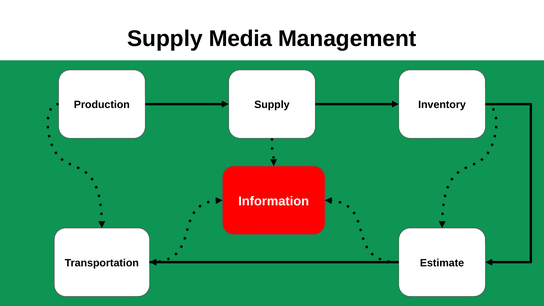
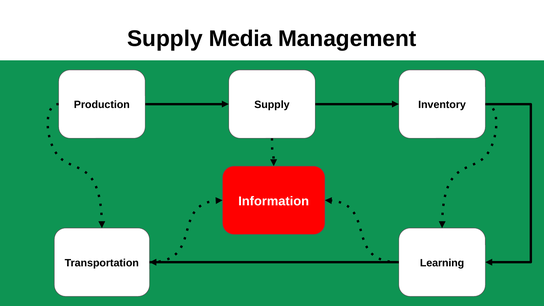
Estimate: Estimate -> Learning
